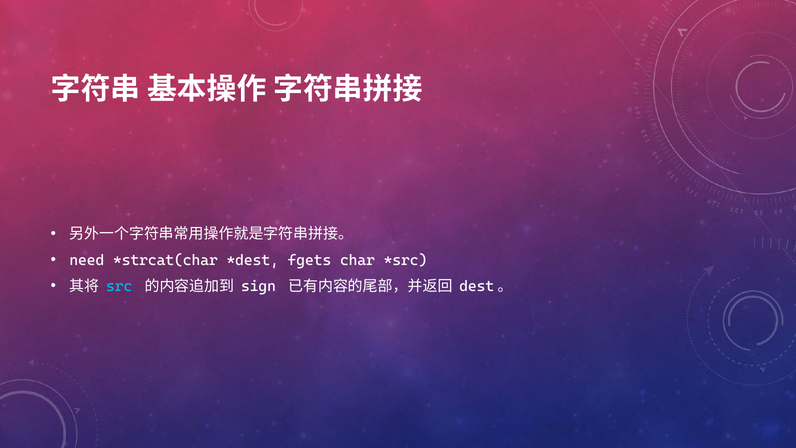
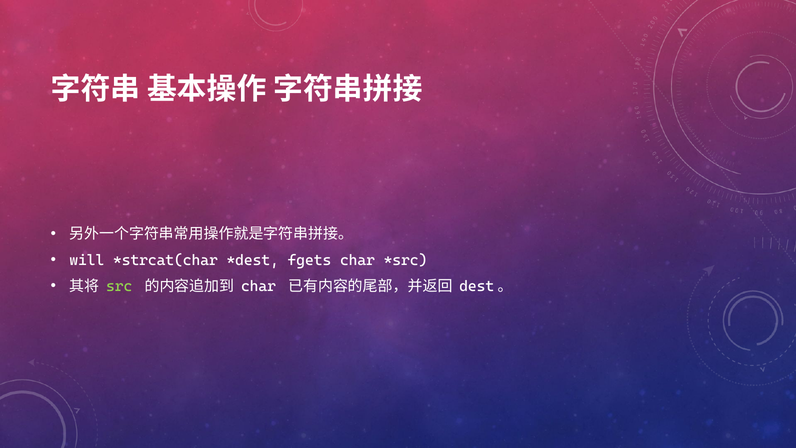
need: need -> will
src colour: light blue -> light green
sign at (258, 286): sign -> char
